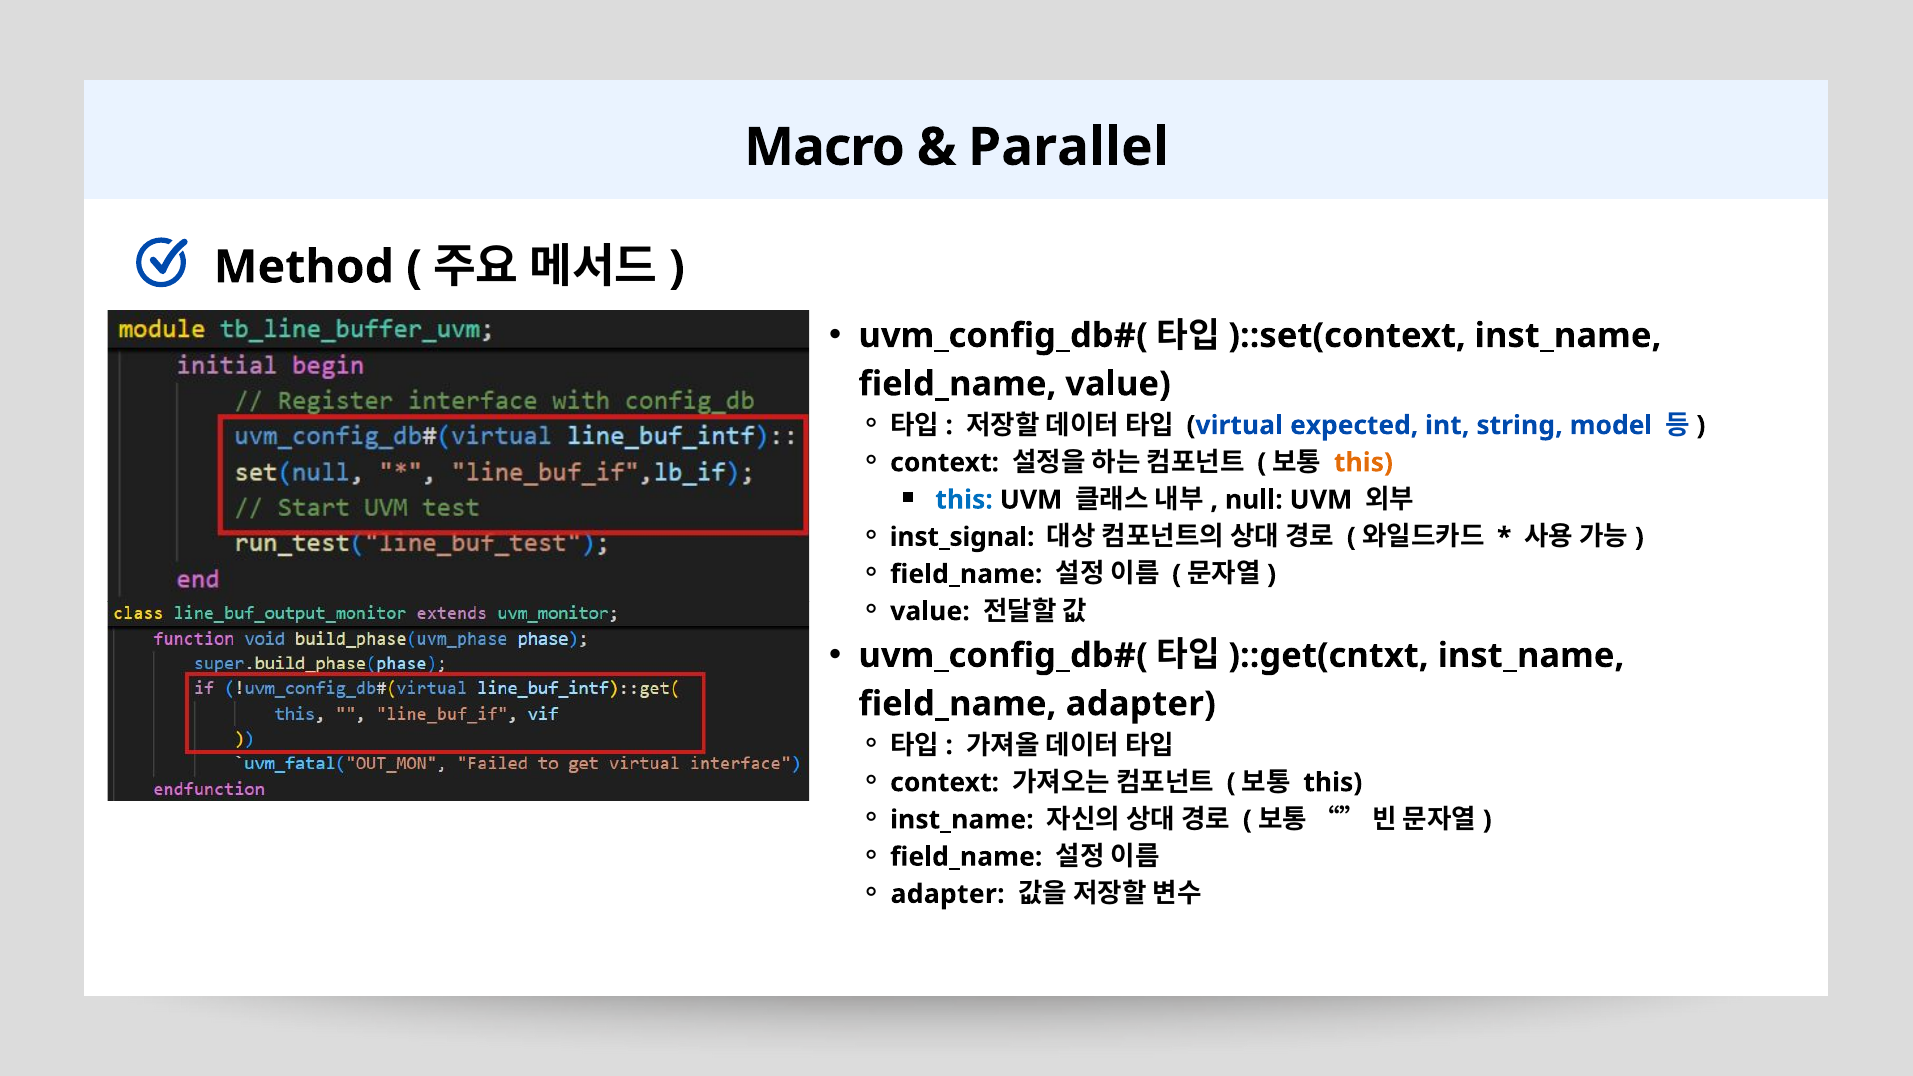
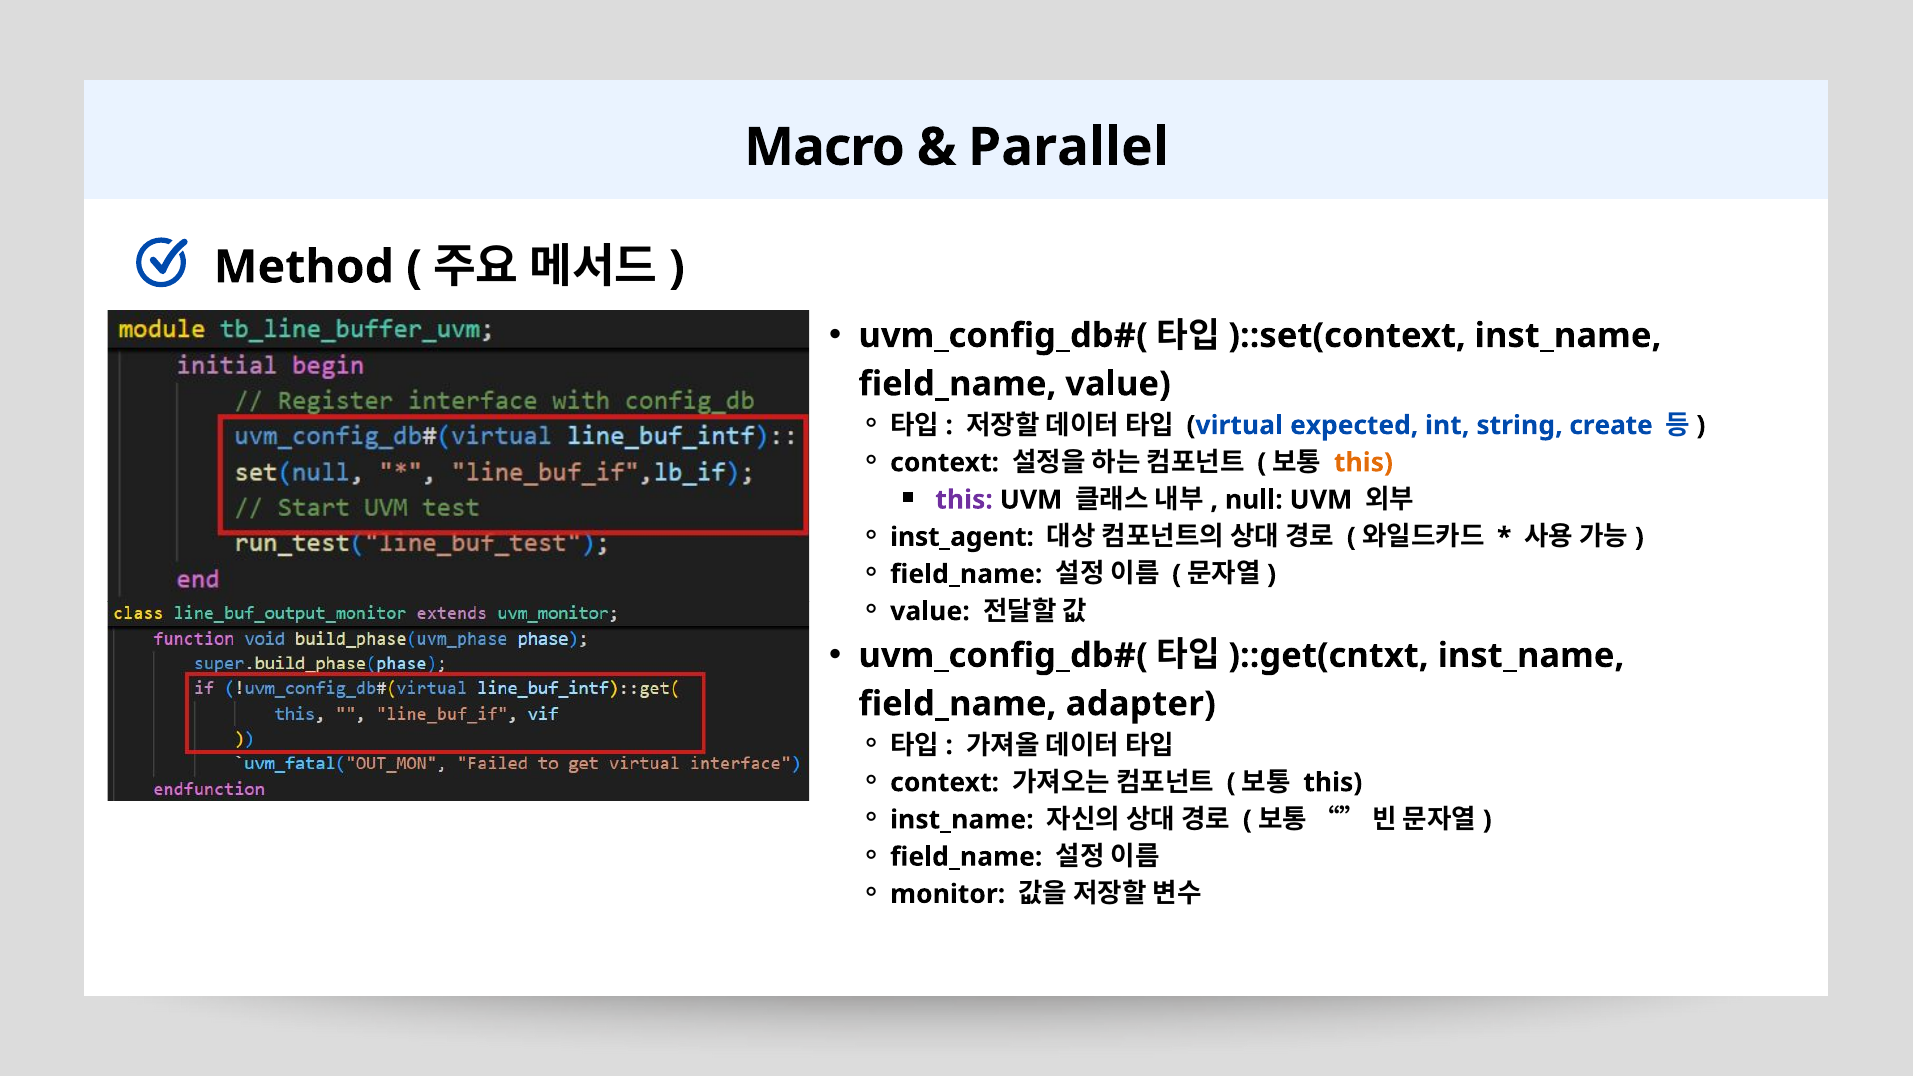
model: model -> create
this at (964, 500) colour: blue -> purple
inst_signal: inst_signal -> inst_agent
adapter at (948, 894): adapter -> monitor
